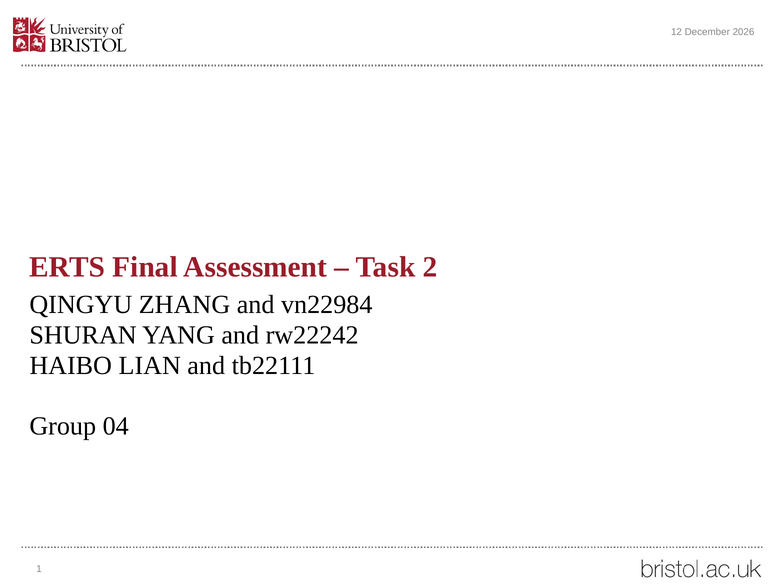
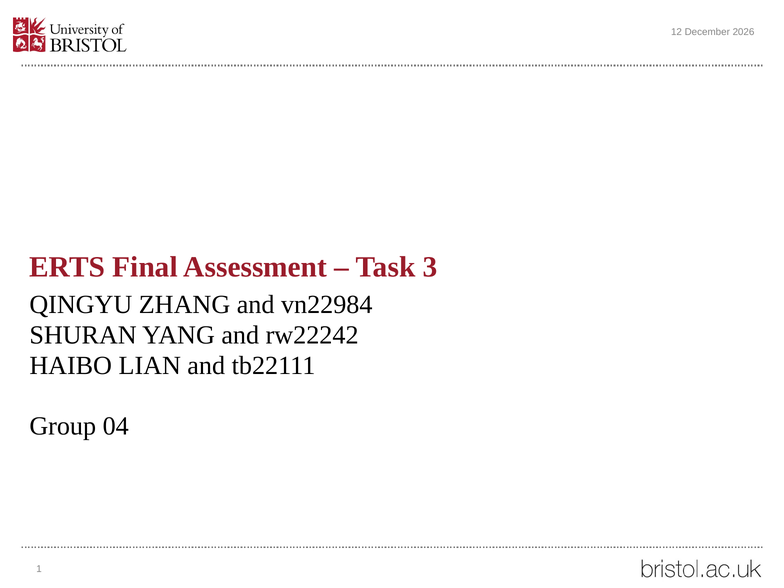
2: 2 -> 3
